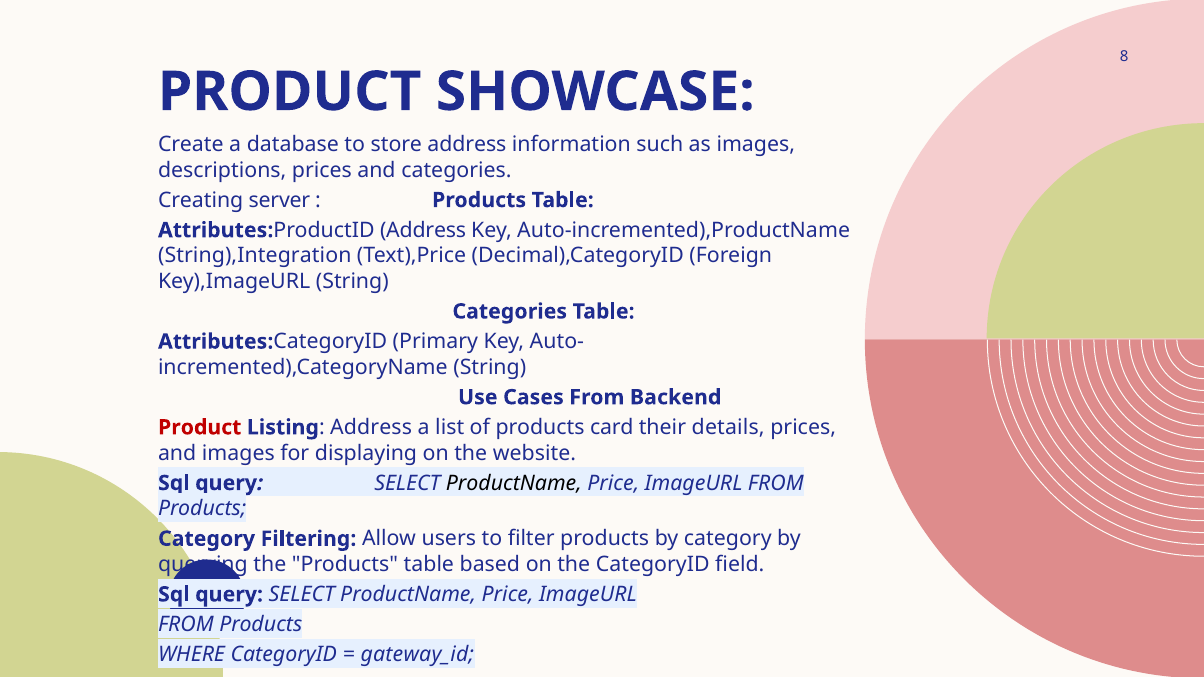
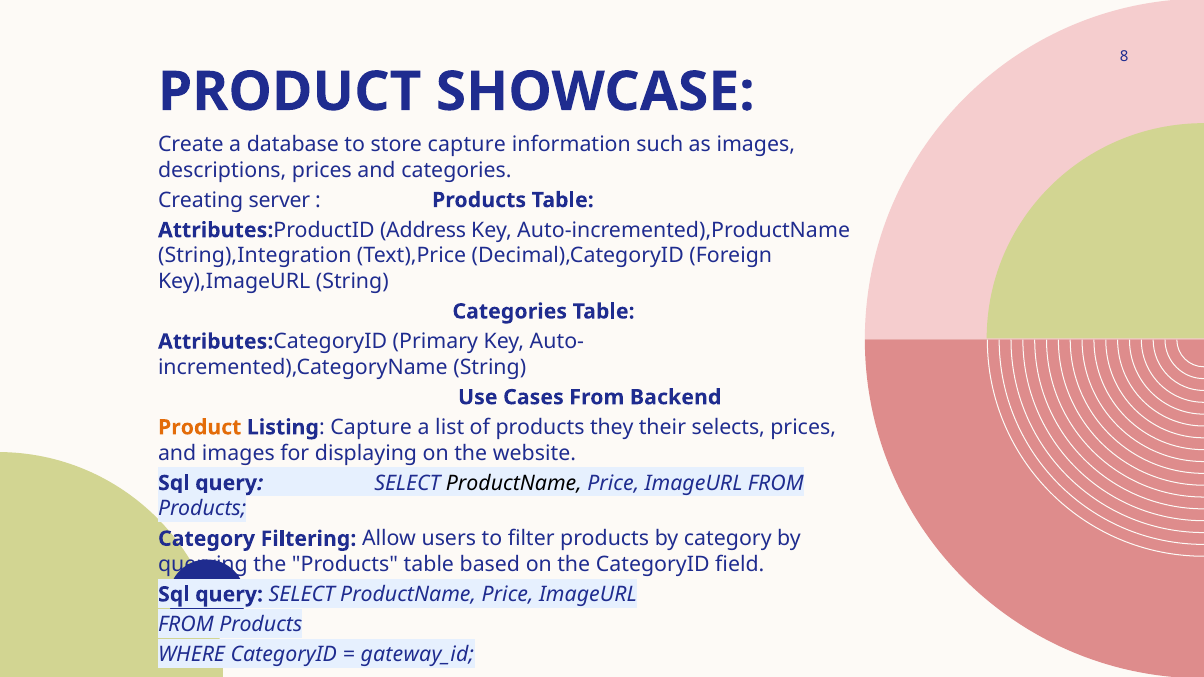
store address: address -> capture
Product at (200, 428) colour: red -> orange
Listing Address: Address -> Capture
card: card -> they
details: details -> selects
